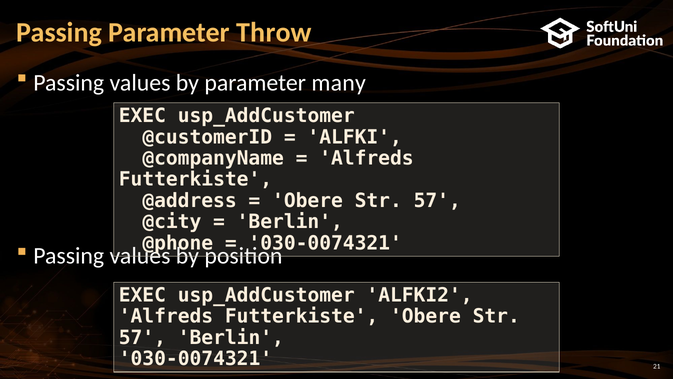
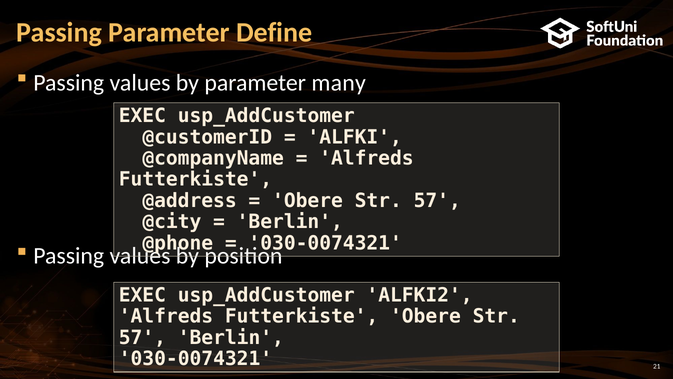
Throw: Throw -> Define
